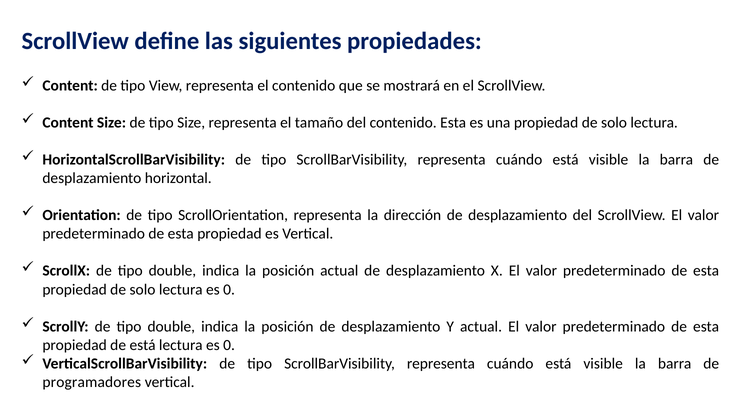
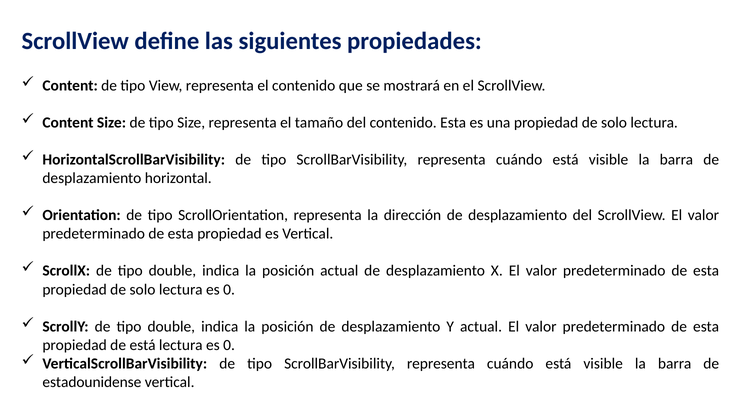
programadores: programadores -> estadounidense
